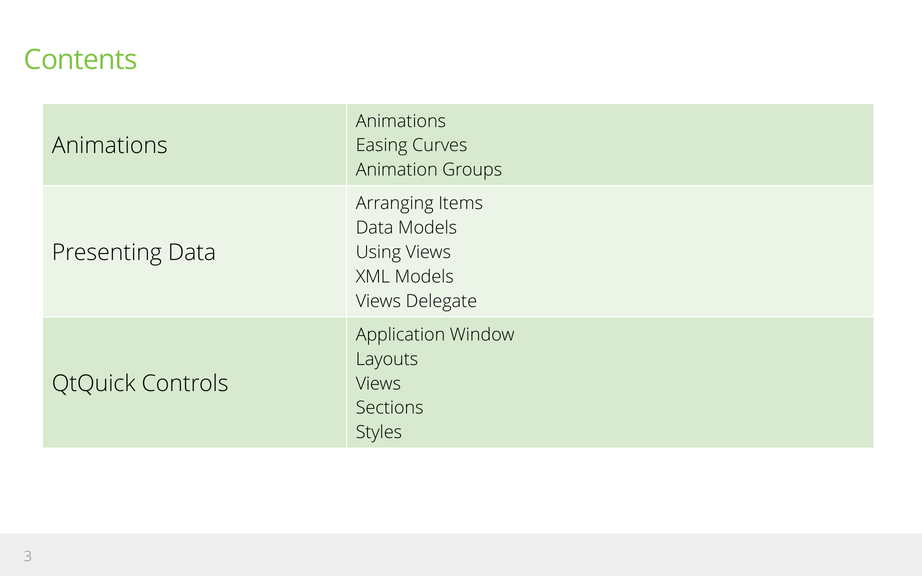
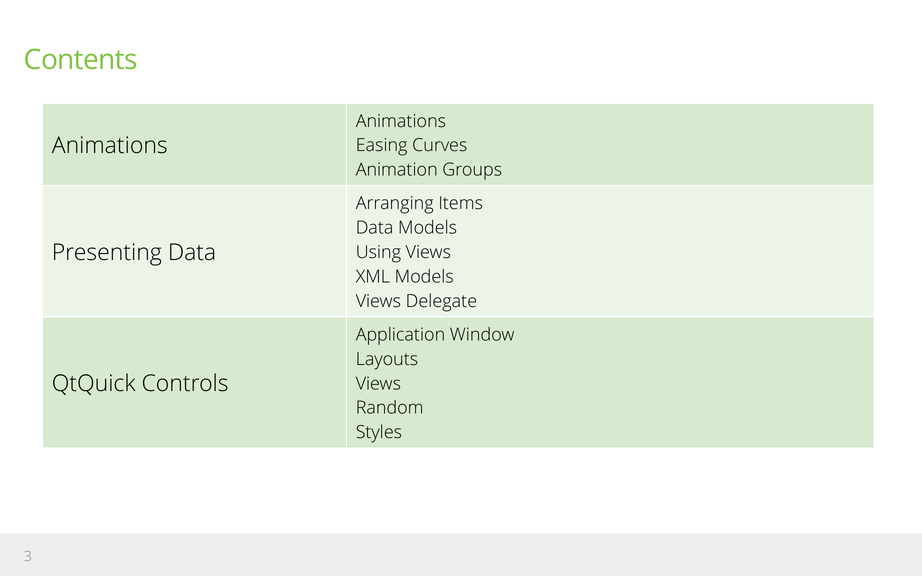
Sections: Sections -> Random
